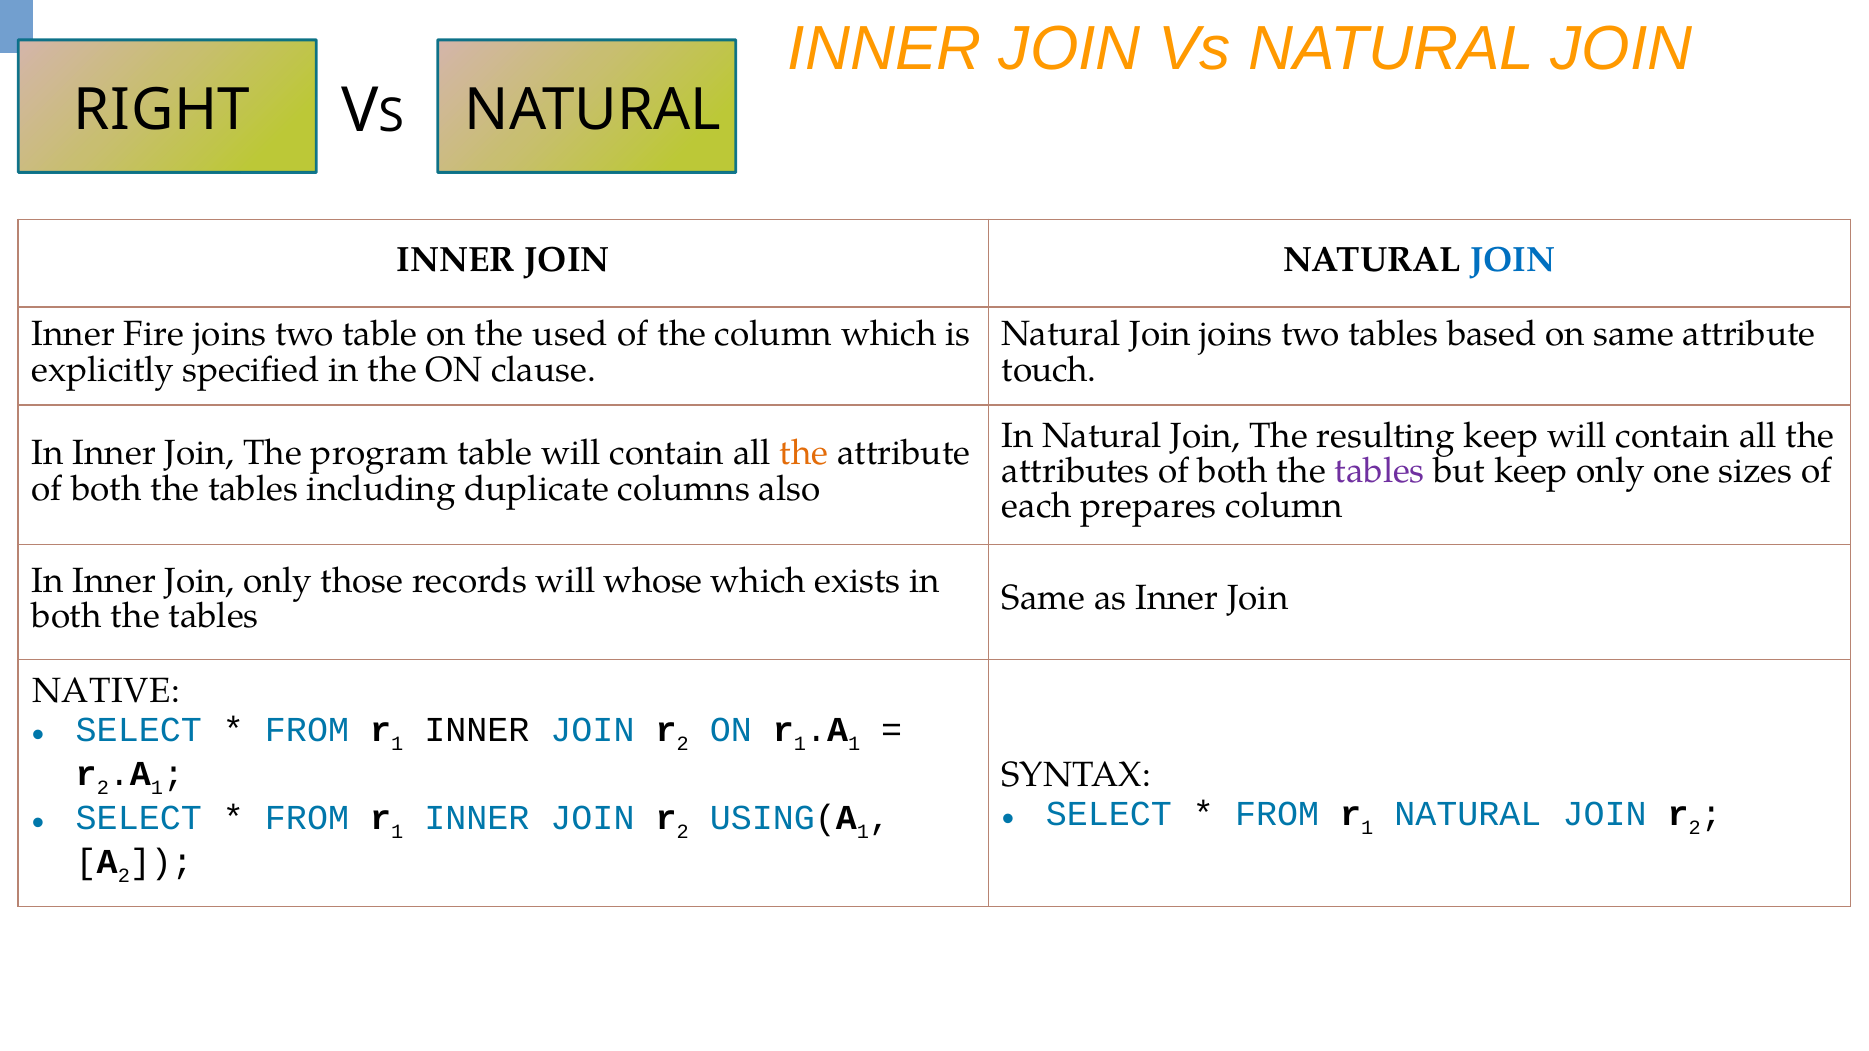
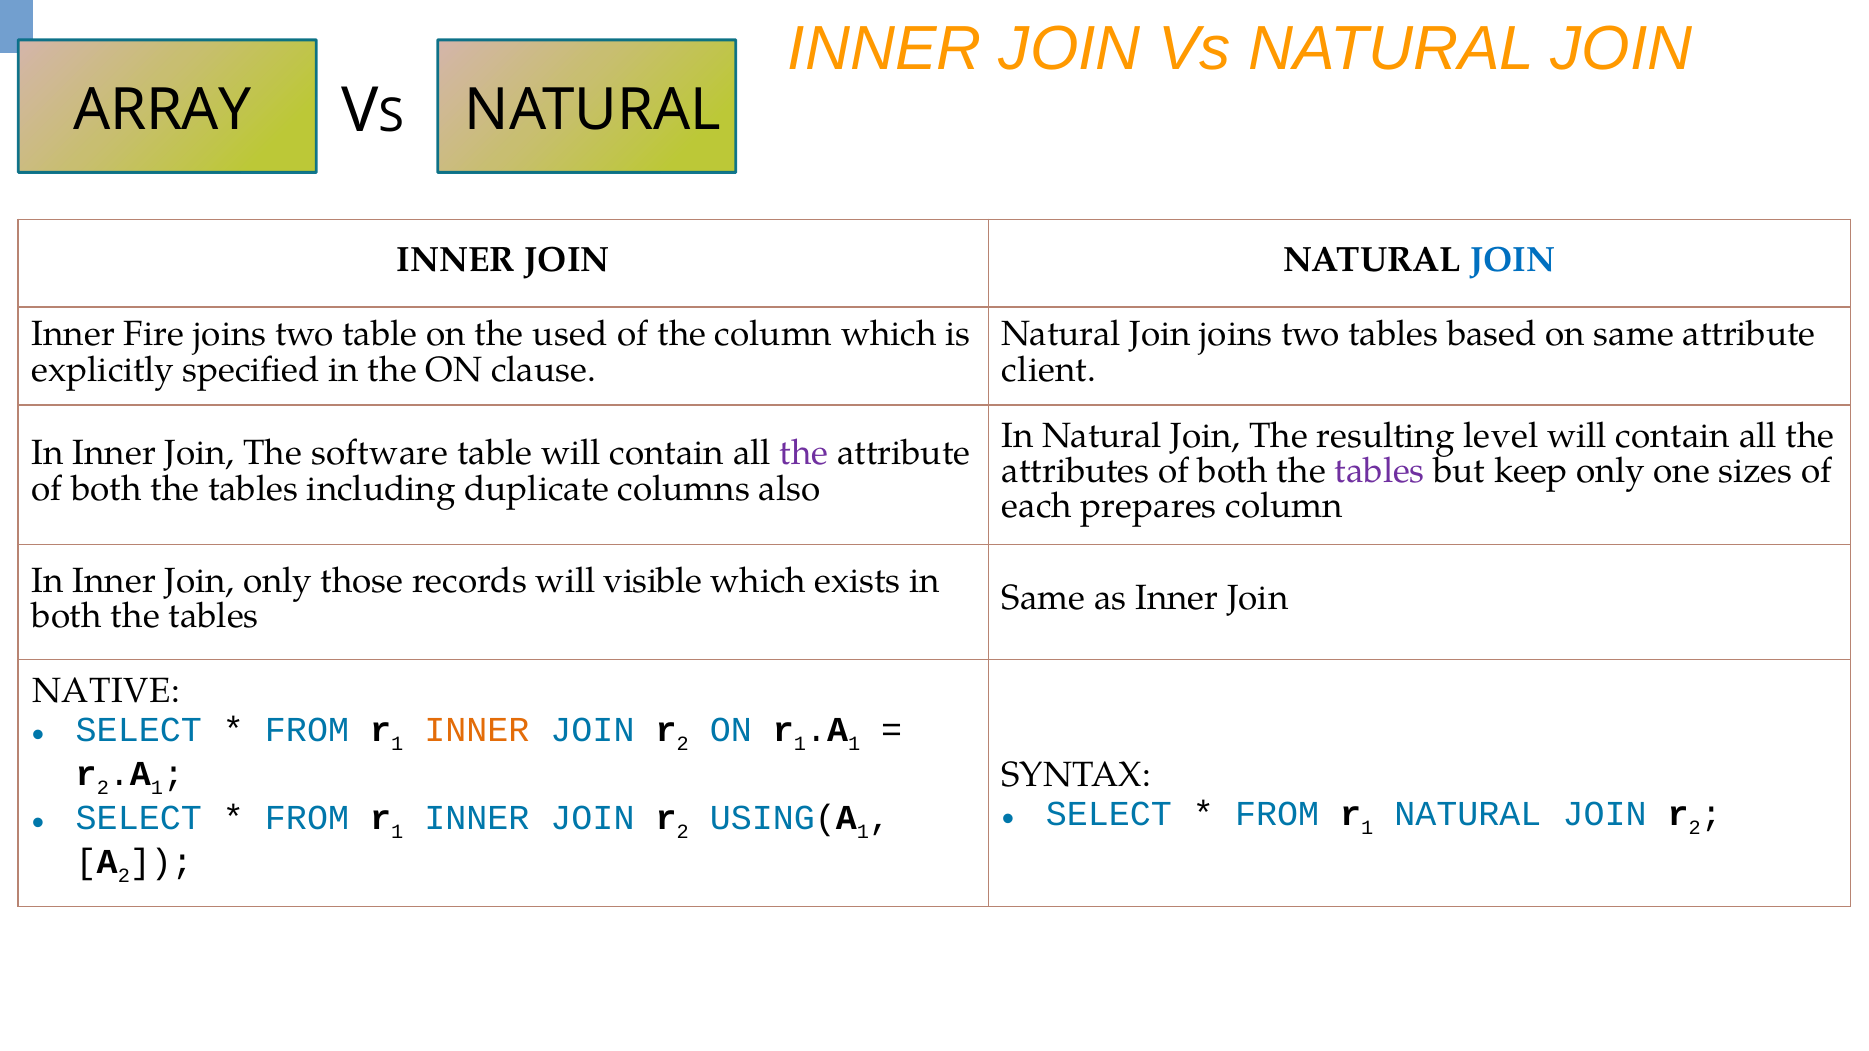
RIGHT: RIGHT -> ARRAY
touch: touch -> client
resulting keep: keep -> level
program: program -> software
the at (804, 453) colour: orange -> purple
whose: whose -> visible
INNER at (477, 731) colour: black -> orange
